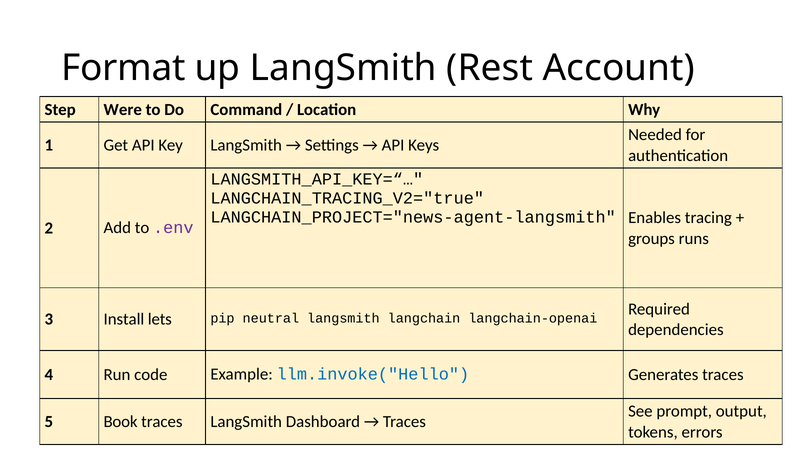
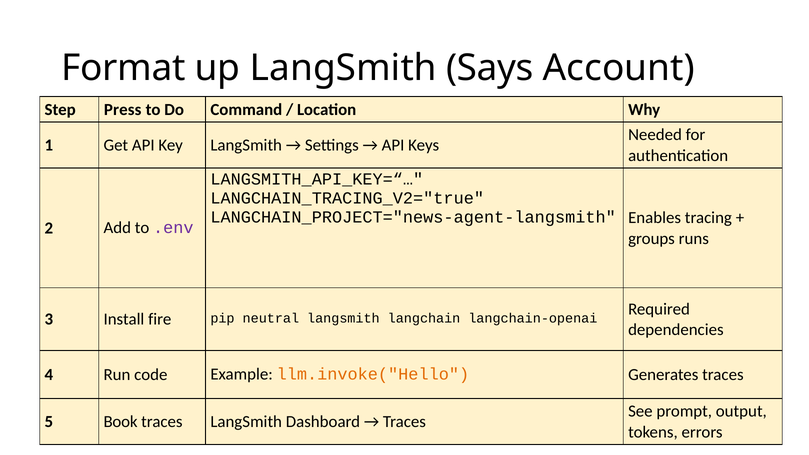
Rest: Rest -> Says
Were: Were -> Press
lets: lets -> fire
llm.invoke("Hello colour: blue -> orange
